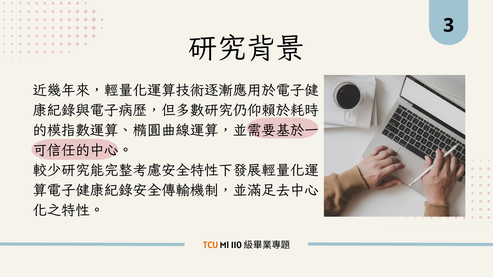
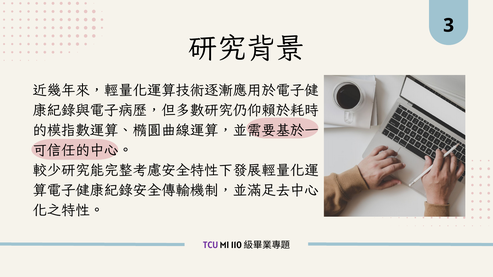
TCU colour: orange -> purple
